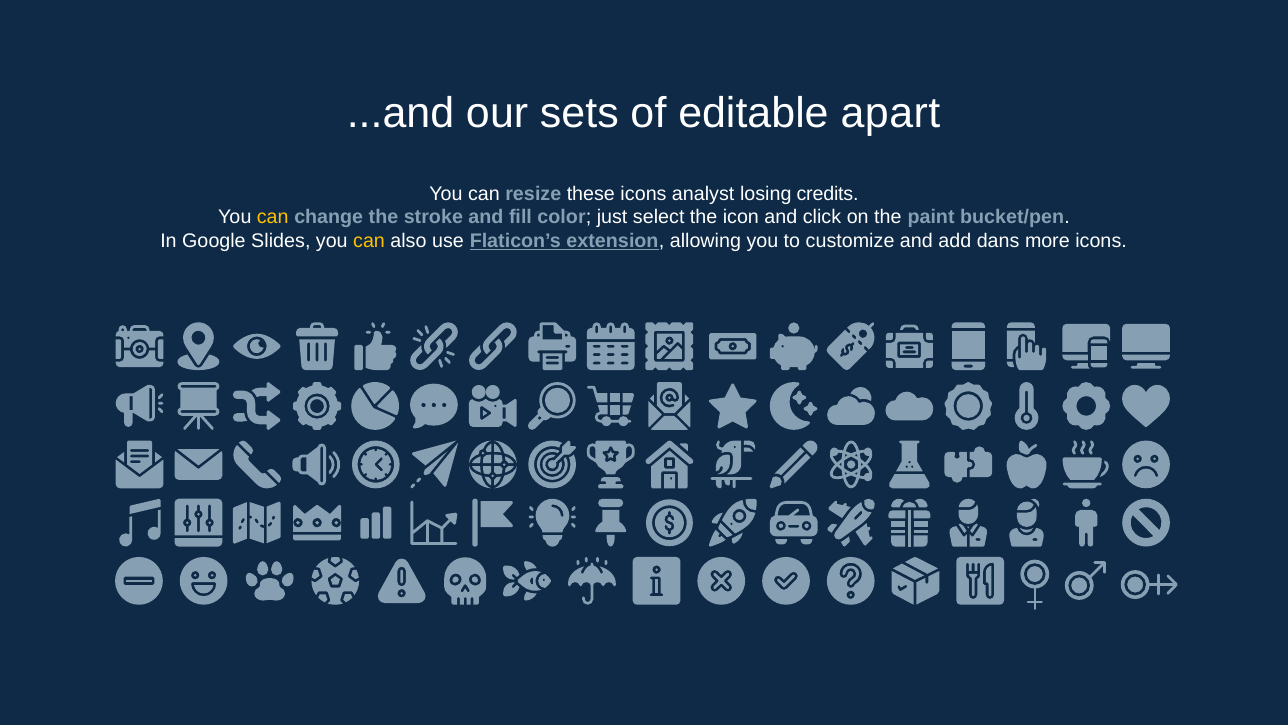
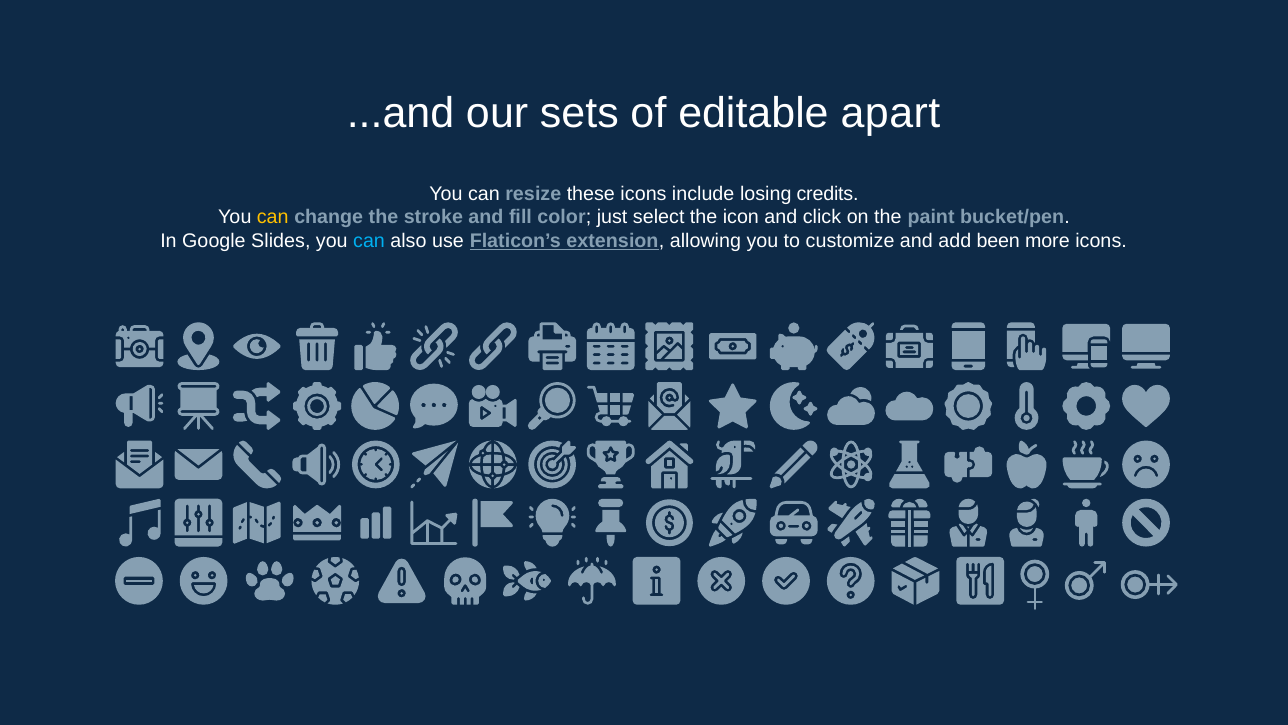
analyst: analyst -> include
can at (369, 241) colour: yellow -> light blue
dans: dans -> been
